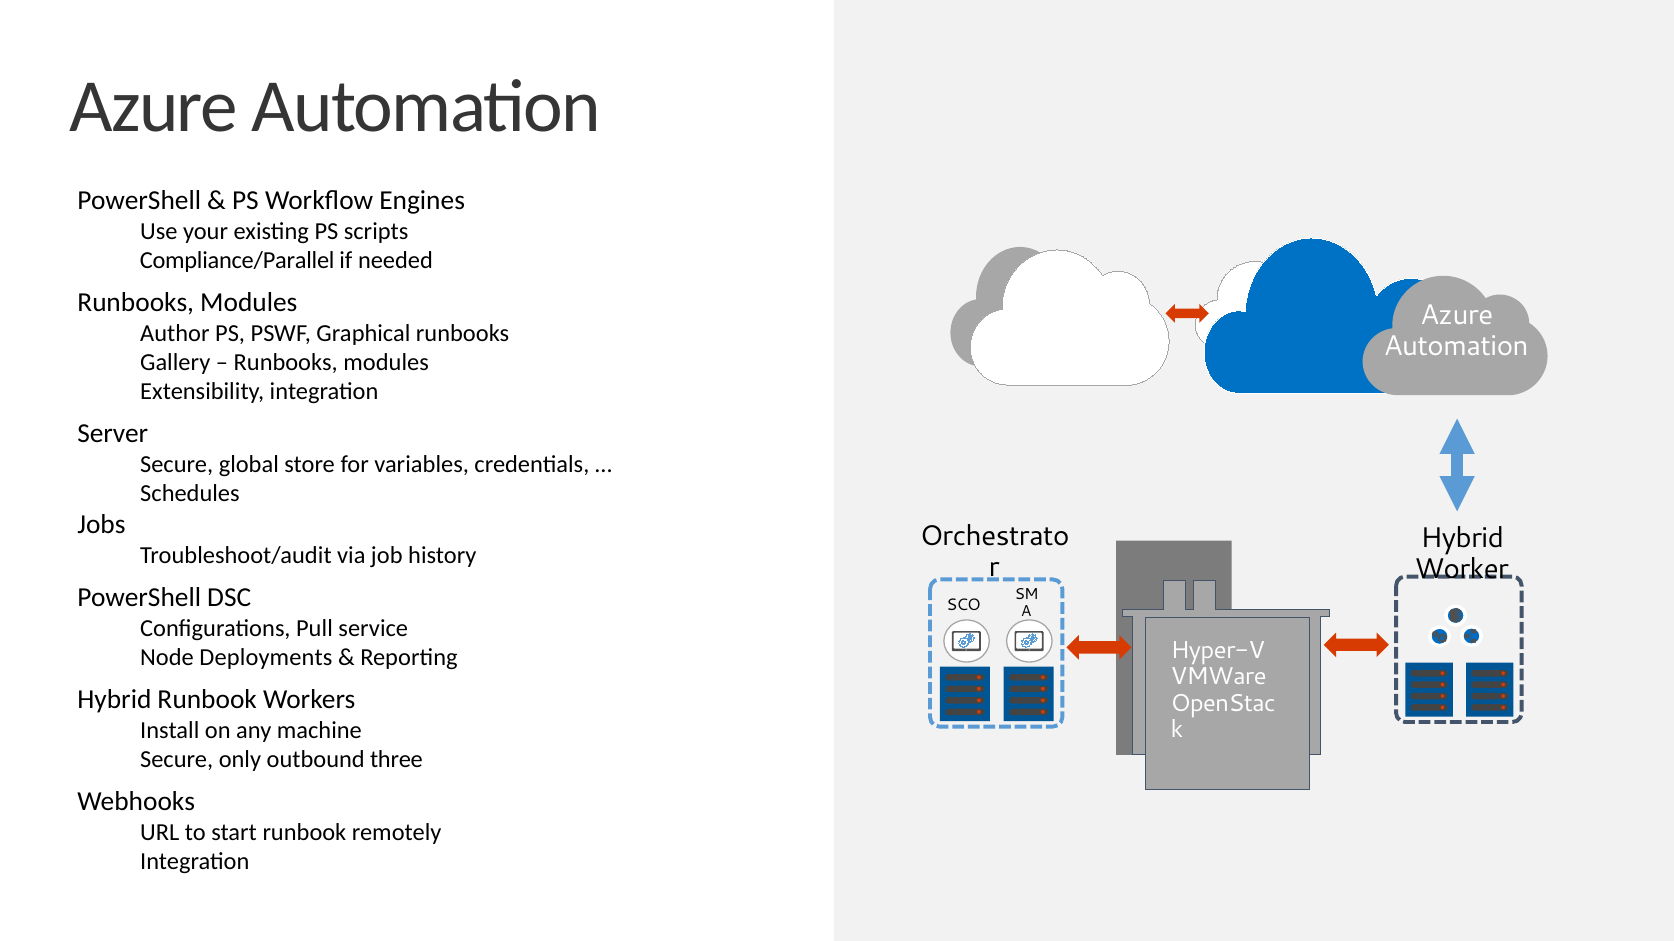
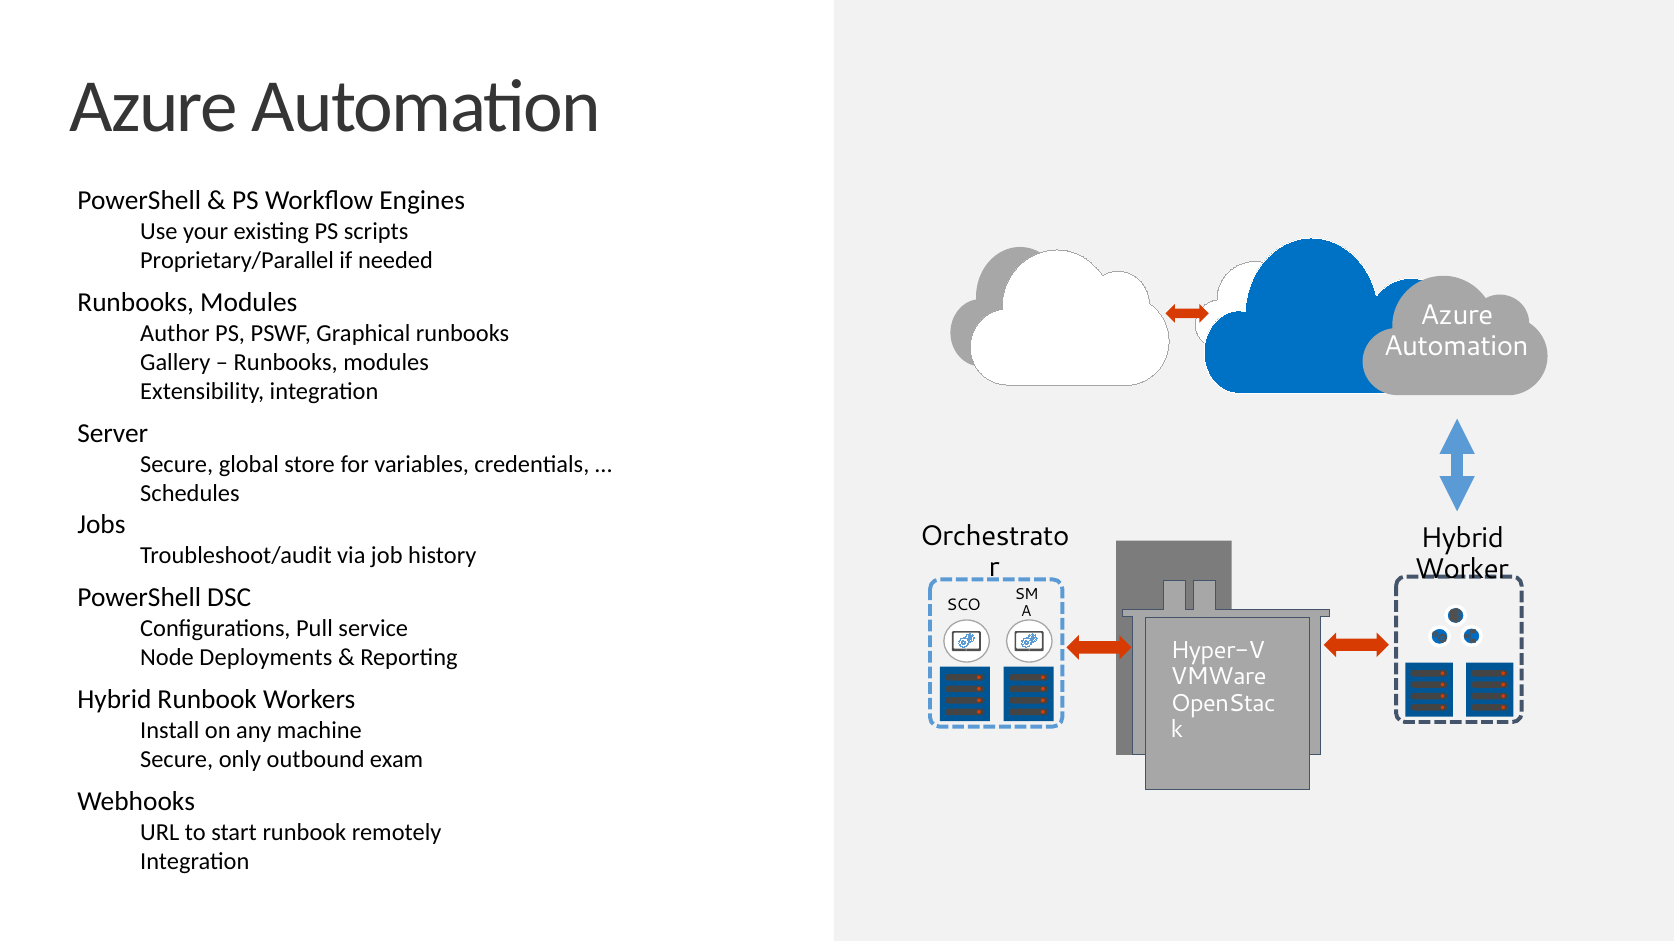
Compliance/Parallel: Compliance/Parallel -> Proprietary/Parallel
three: three -> exam
